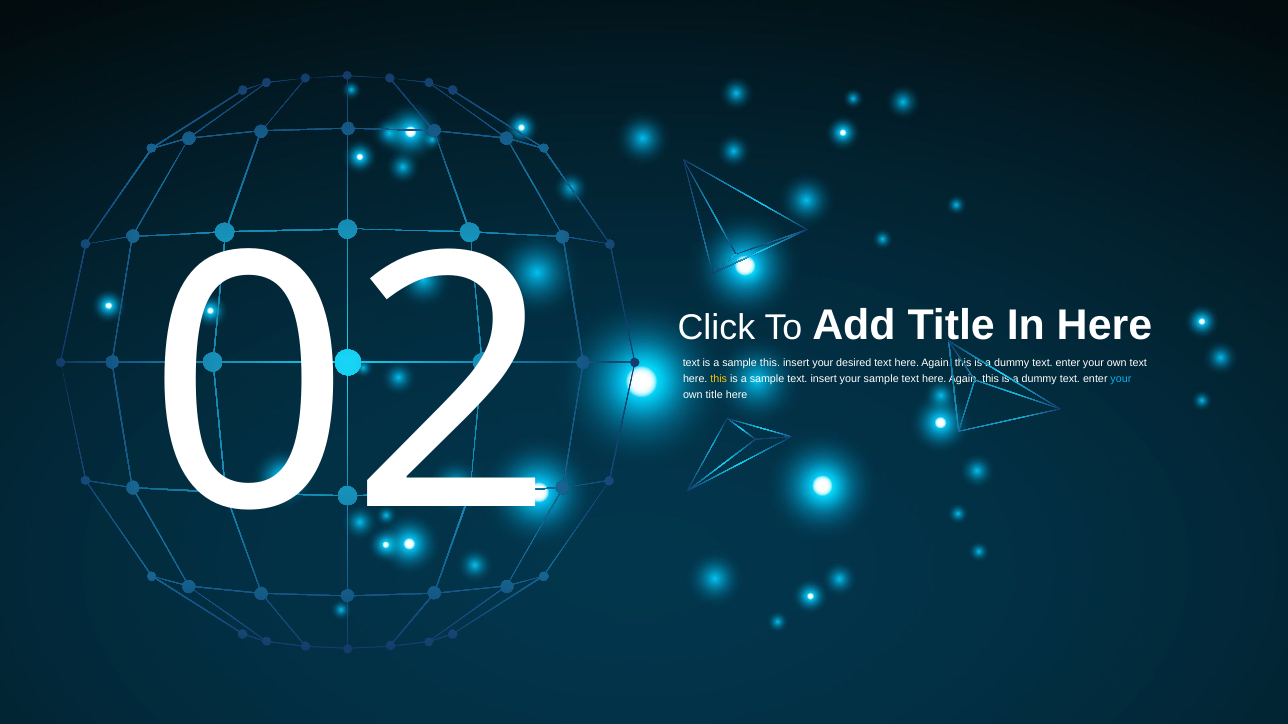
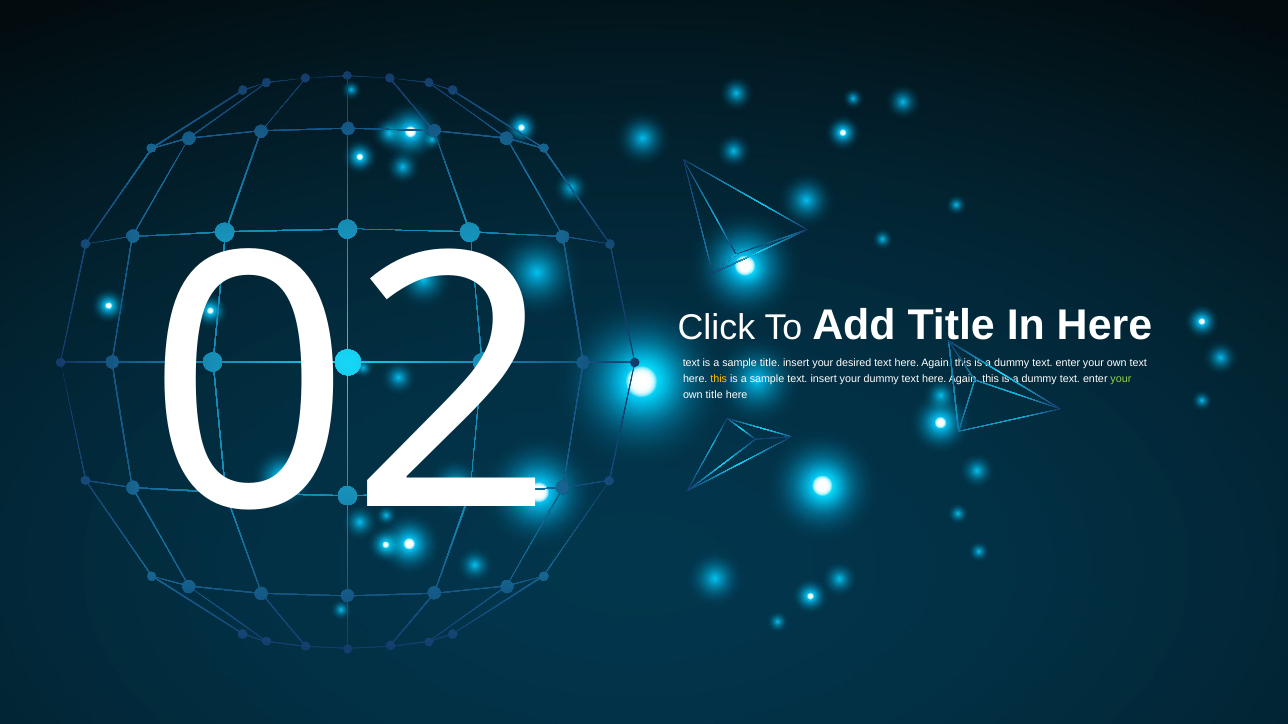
sample this: this -> title
your sample: sample -> dummy
your at (1121, 379) colour: light blue -> light green
